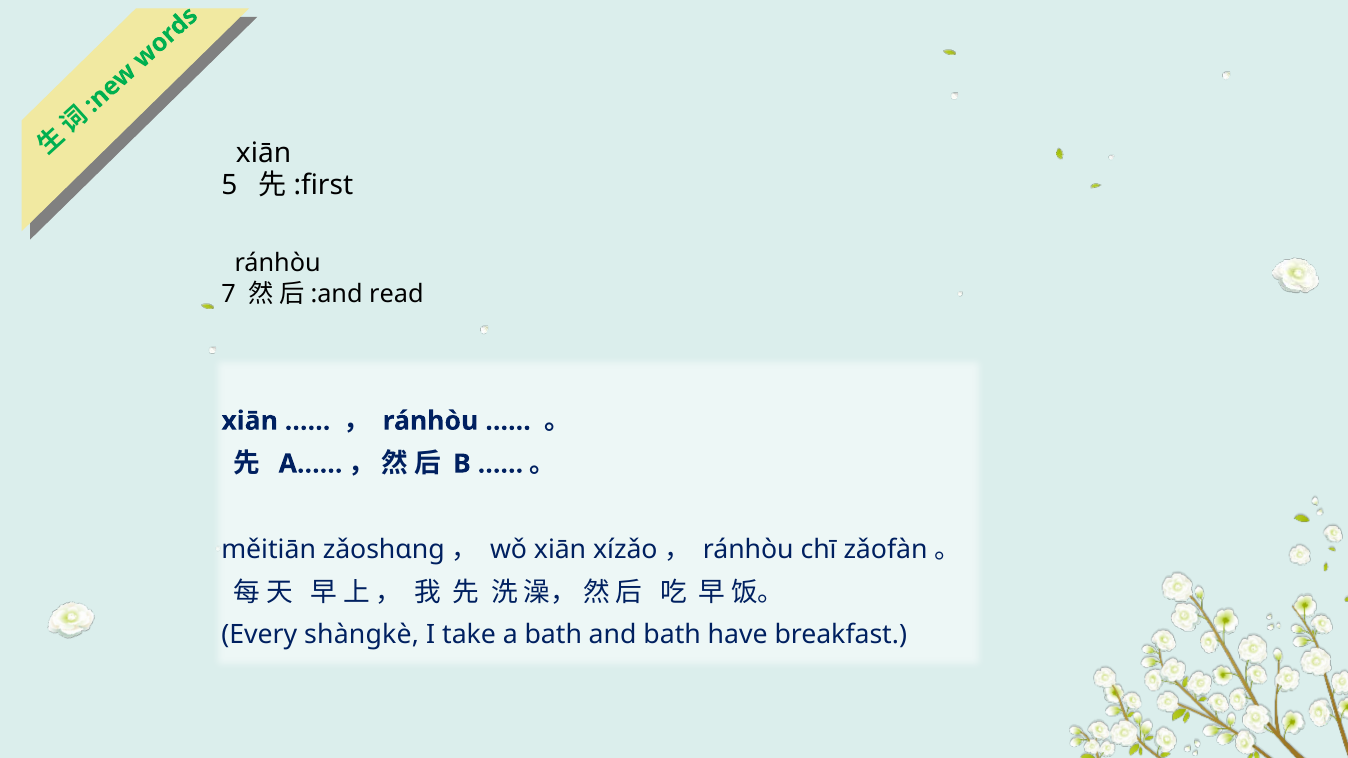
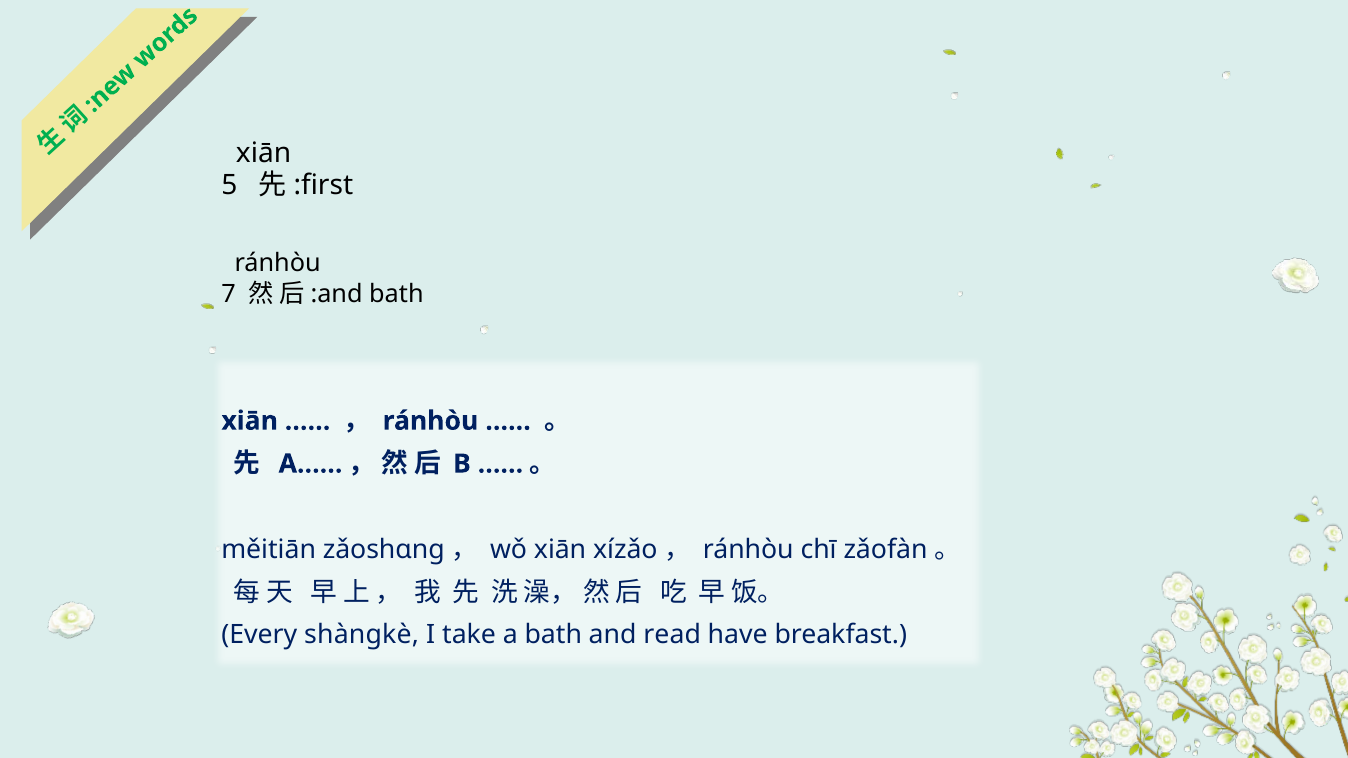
read at (396, 294): read -> bath
and bath: bath -> read
